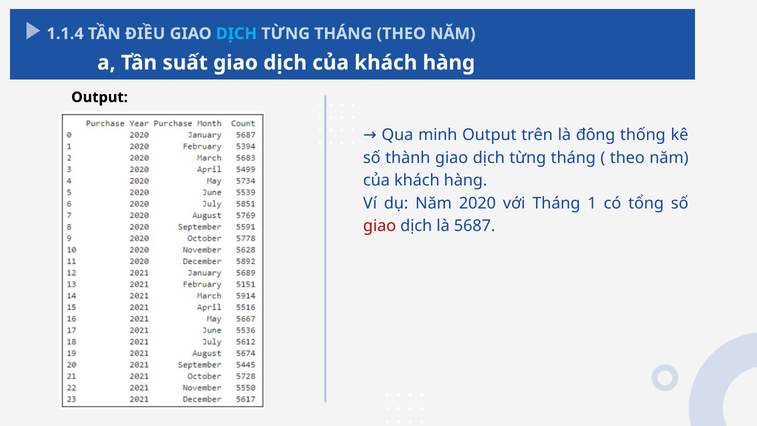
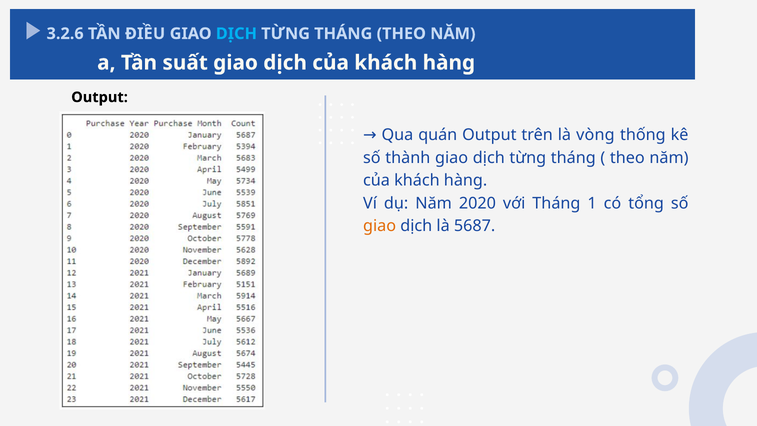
1.1.4: 1.1.4 -> 3.2.6
minh: minh -> quán
đông: đông -> vòng
giao at (380, 226) colour: red -> orange
